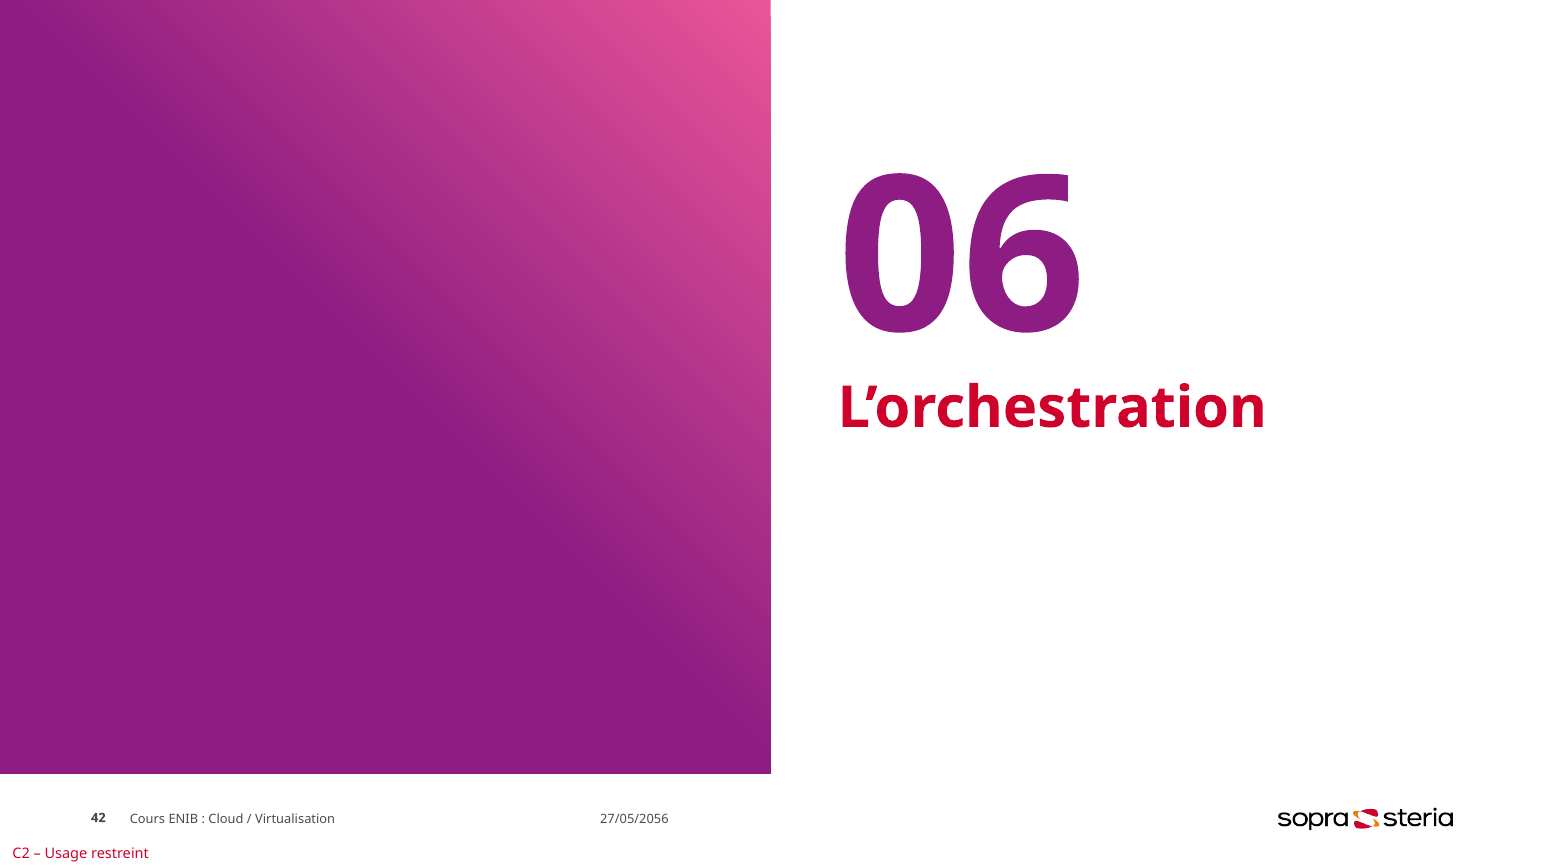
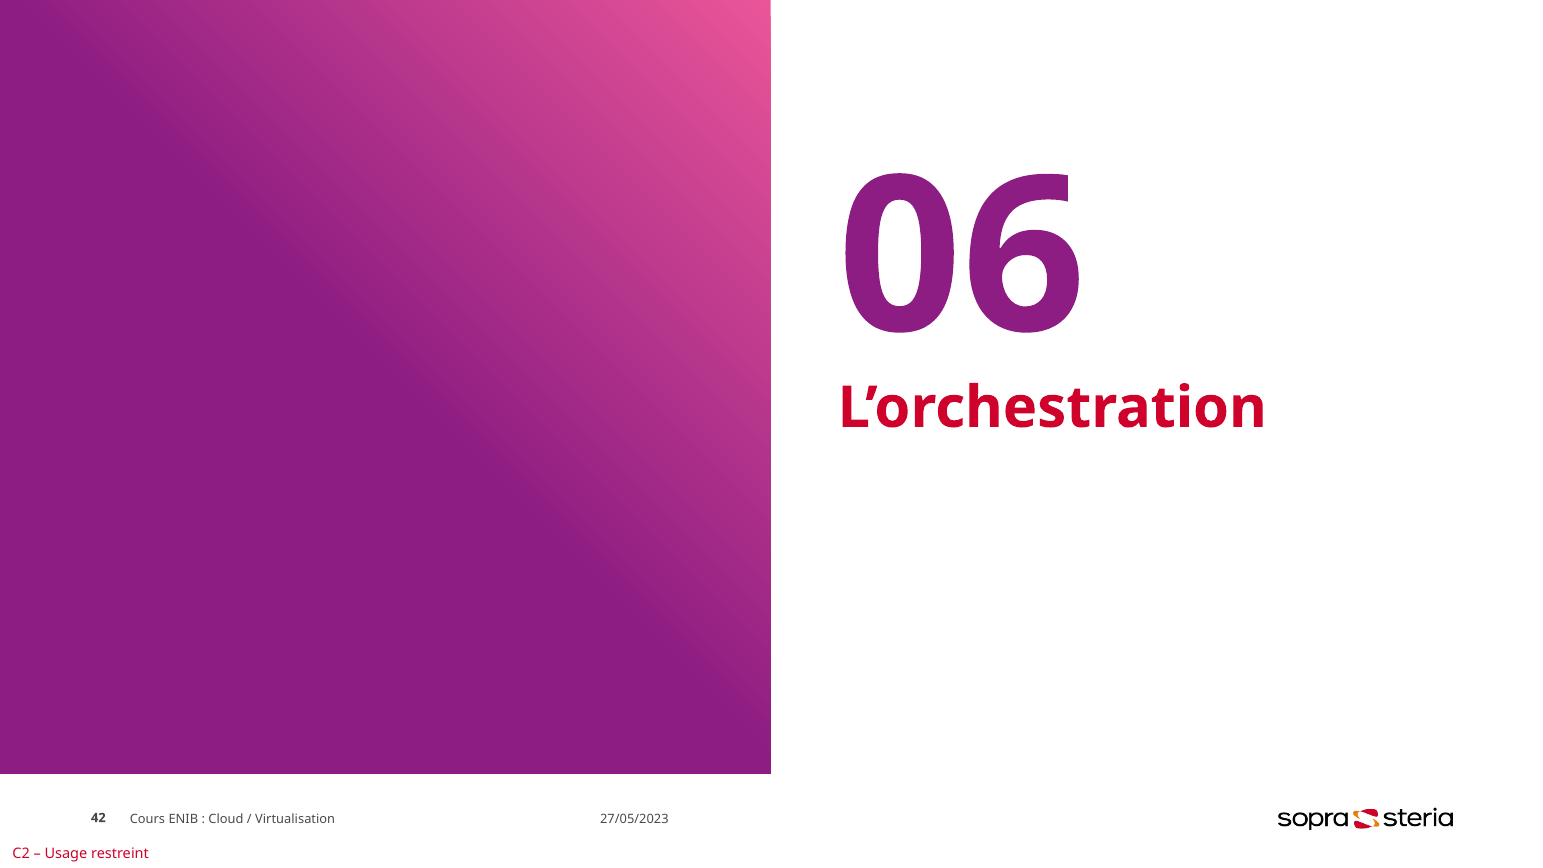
27/05/2056: 27/05/2056 -> 27/05/2023
